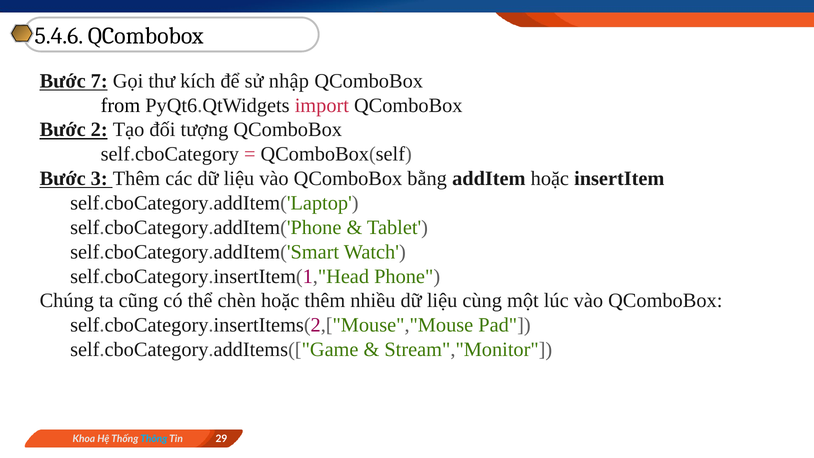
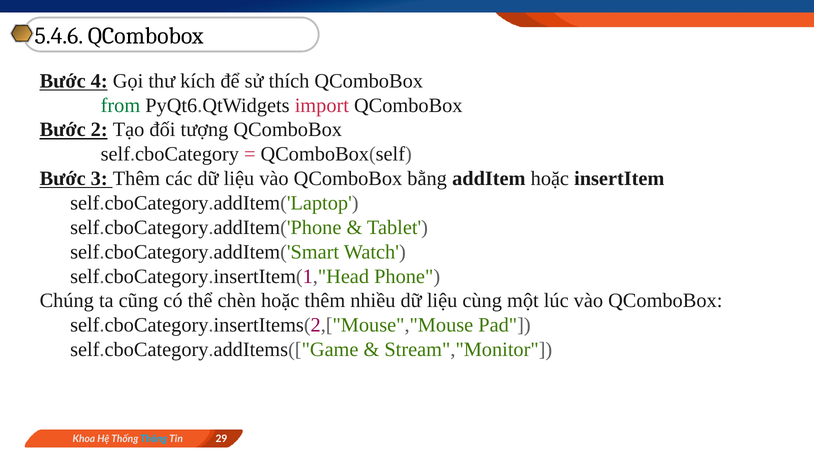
7: 7 -> 4
nhập: nhập -> thích
from colour: black -> green
